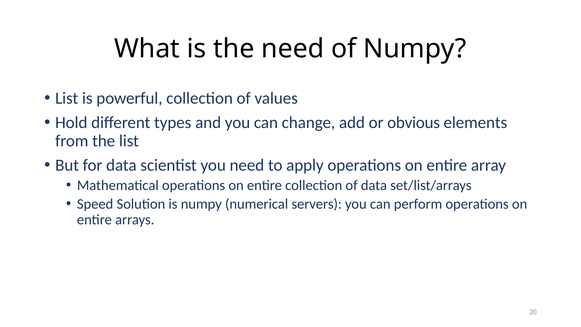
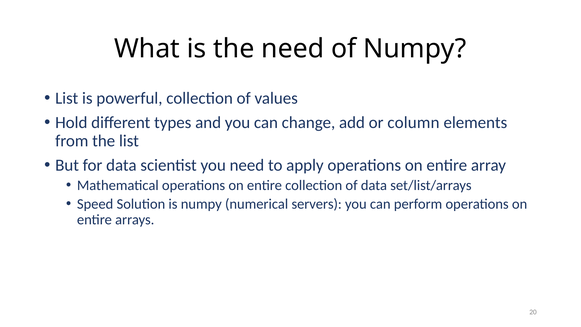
obvious: obvious -> column
